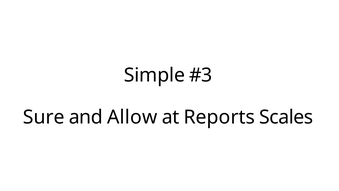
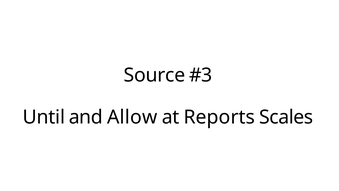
Simple: Simple -> Source
Sure: Sure -> Until
